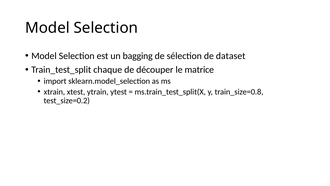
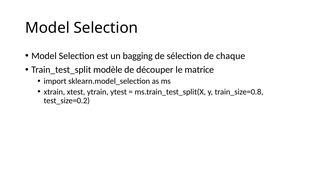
dataset: dataset -> chaque
chaque: chaque -> modèle
